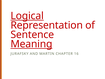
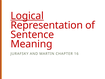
Meaning underline: present -> none
